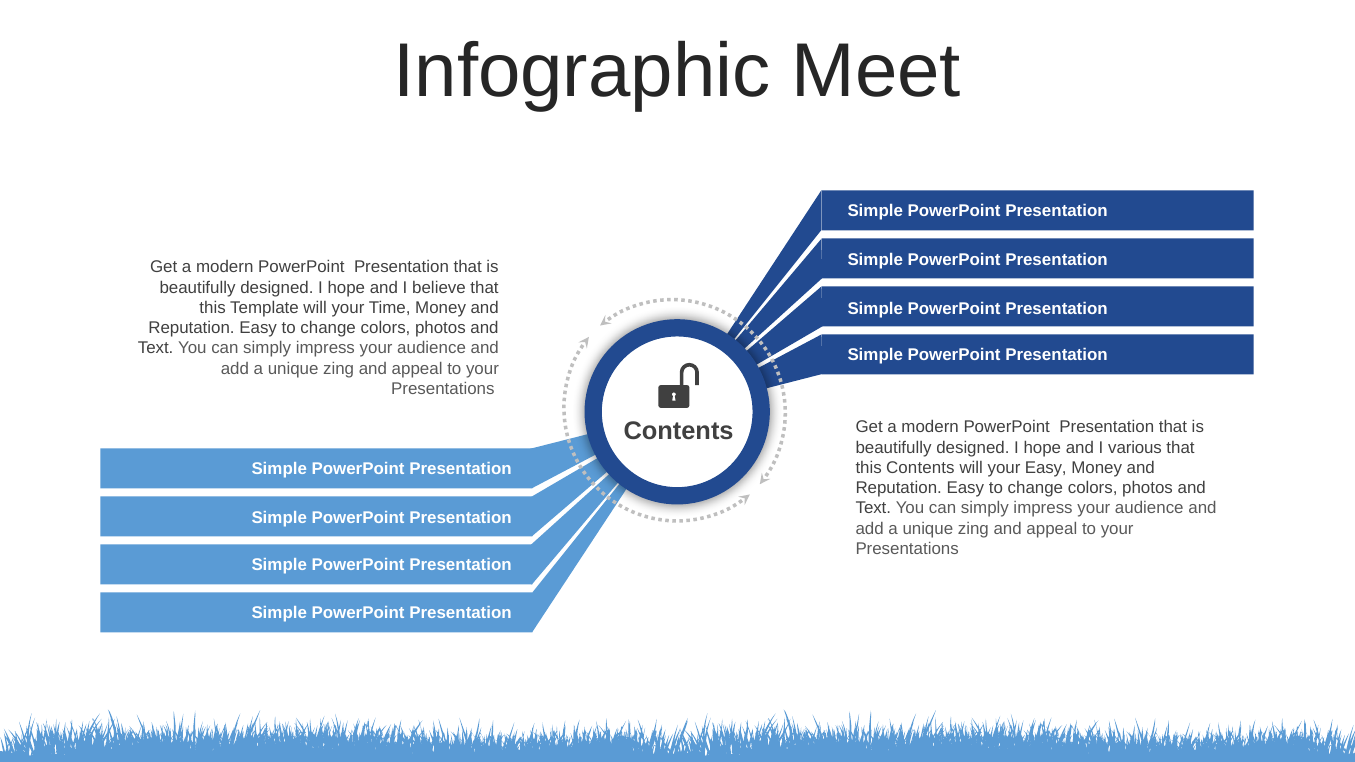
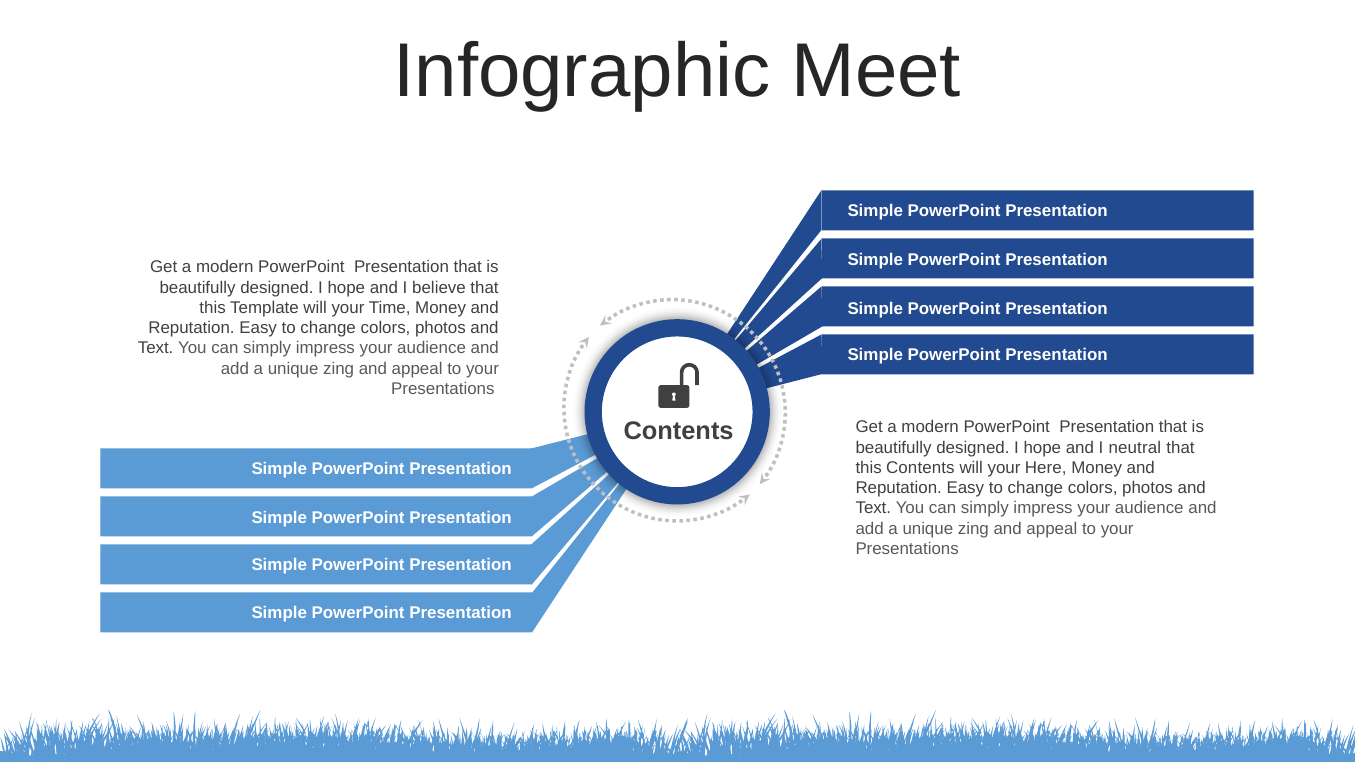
various: various -> neutral
your Easy: Easy -> Here
